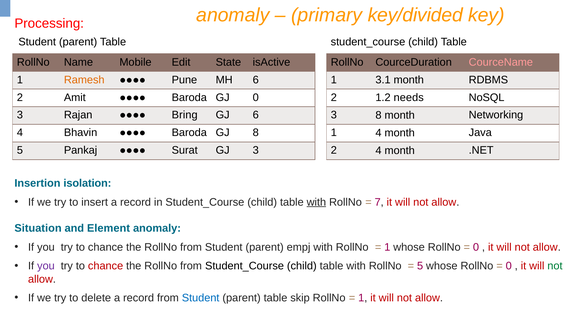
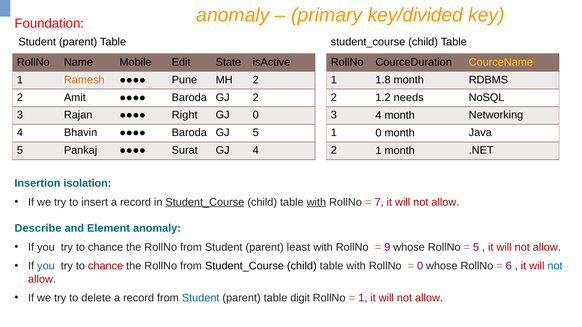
Processing: Processing -> Foundation
CourceName colour: pink -> yellow
MH 6: 6 -> 2
3.1: 3.1 -> 1.8
GJ 0: 0 -> 2
Bring: Bring -> Right
GJ 6: 6 -> 0
3 8: 8 -> 4
GJ 8: 8 -> 5
1 4: 4 -> 0
GJ 3: 3 -> 4
2 4: 4 -> 1
Student_Course at (205, 202) underline: none -> present
Situation: Situation -> Describe
empj: empj -> least
1 at (387, 247): 1 -> 9
0 at (476, 247): 0 -> 5
you at (46, 266) colour: purple -> blue
5 at (420, 266): 5 -> 0
0 at (509, 266): 0 -> 6
not at (555, 266) colour: green -> blue
skip: skip -> digit
